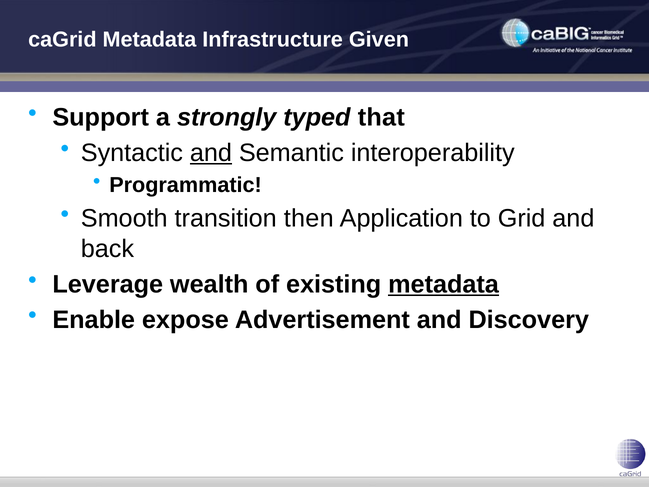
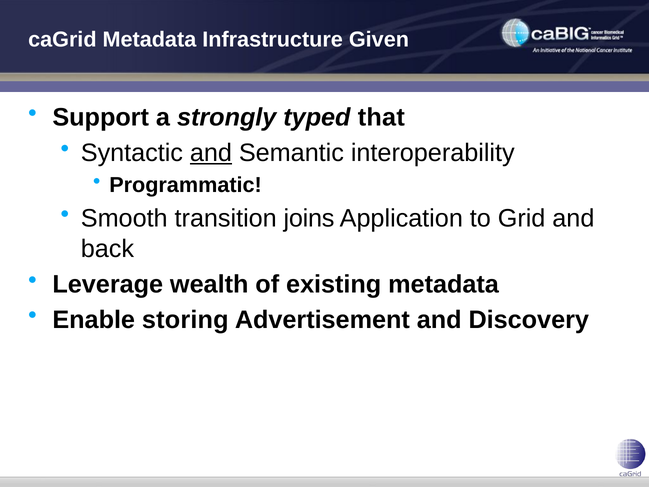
then: then -> joins
metadata at (444, 284) underline: present -> none
expose: expose -> storing
